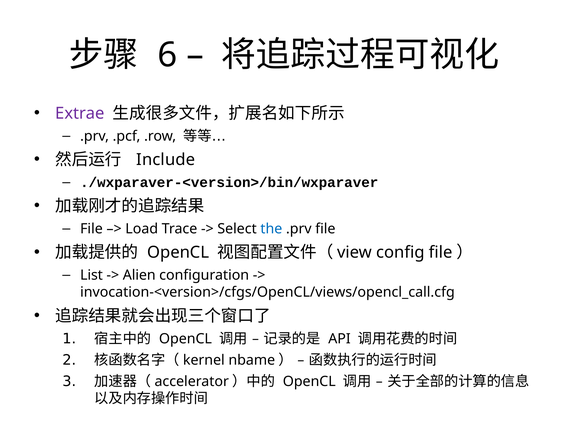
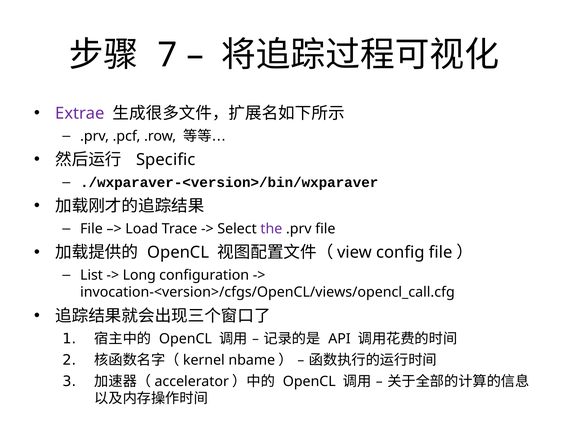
6: 6 -> 7
Include: Include -> Specific
the colour: blue -> purple
Alien: Alien -> Long
